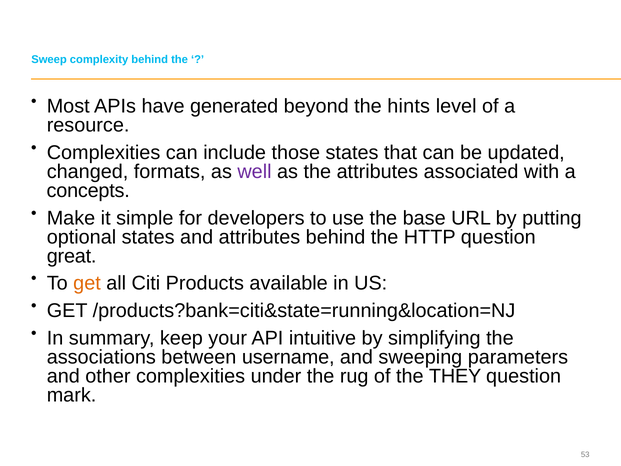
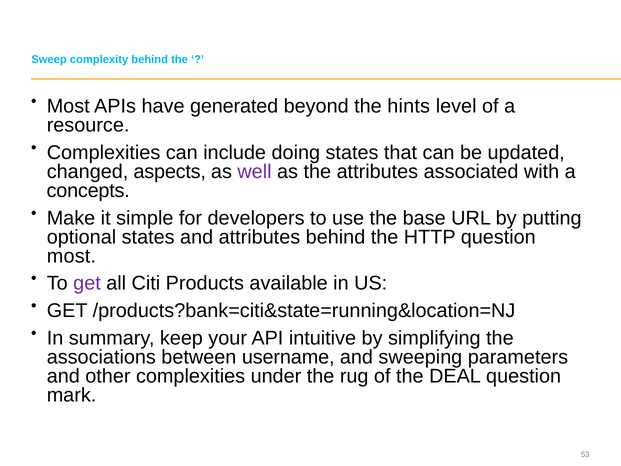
those: those -> doing
formats: formats -> aspects
great at (72, 256): great -> most
get at (87, 283) colour: orange -> purple
THEY: THEY -> DEAL
